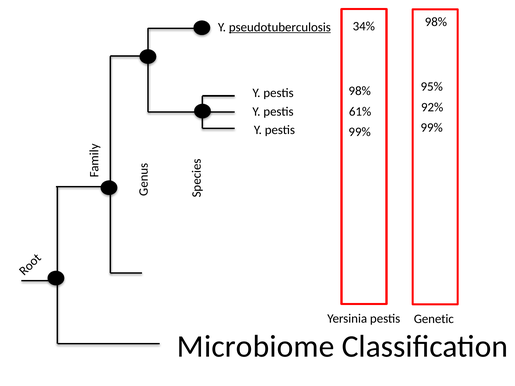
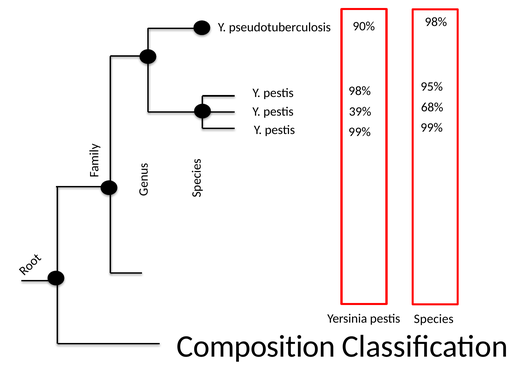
34%: 34% -> 90%
pseudotuberculosis underline: present -> none
92%: 92% -> 68%
61%: 61% -> 39%
Genetic: Genetic -> Species
Microbiome: Microbiome -> Composition
